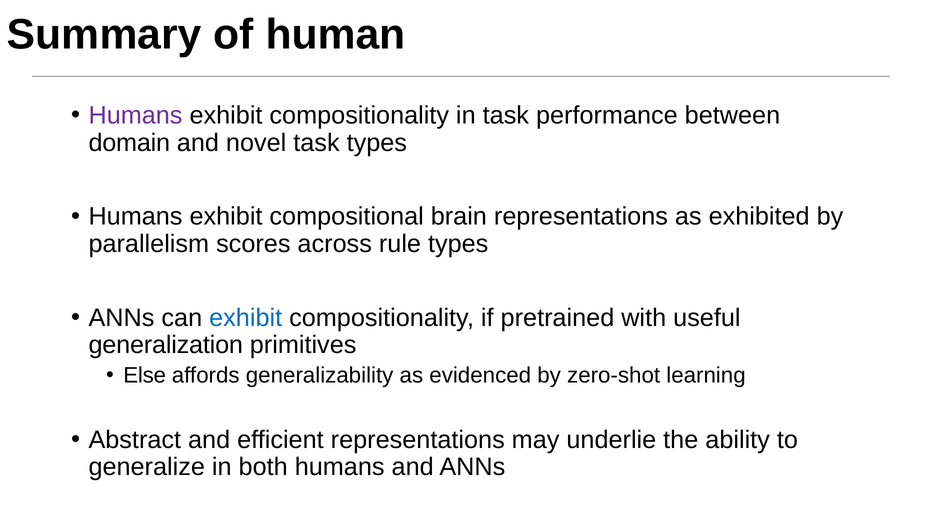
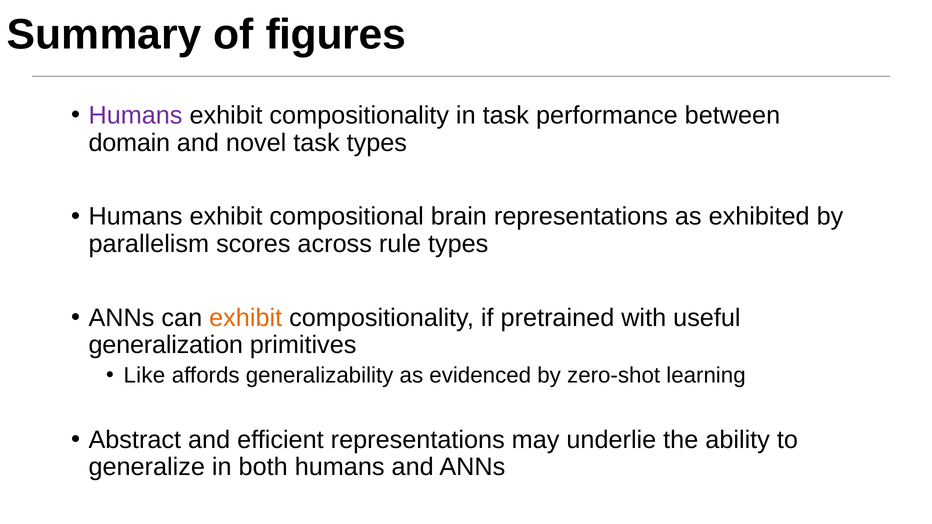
human: human -> figures
exhibit at (246, 318) colour: blue -> orange
Else: Else -> Like
